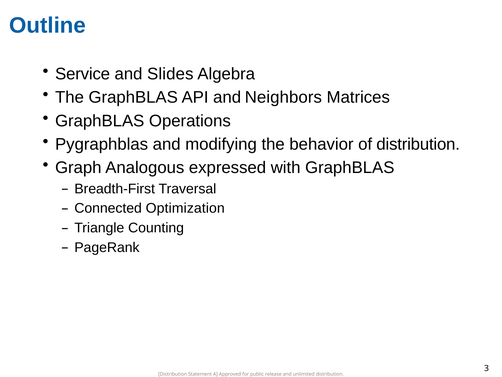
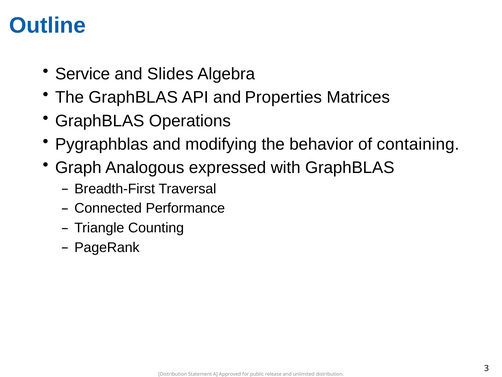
Neighbors: Neighbors -> Properties
of distribution: distribution -> containing
Optimization: Optimization -> Performance
